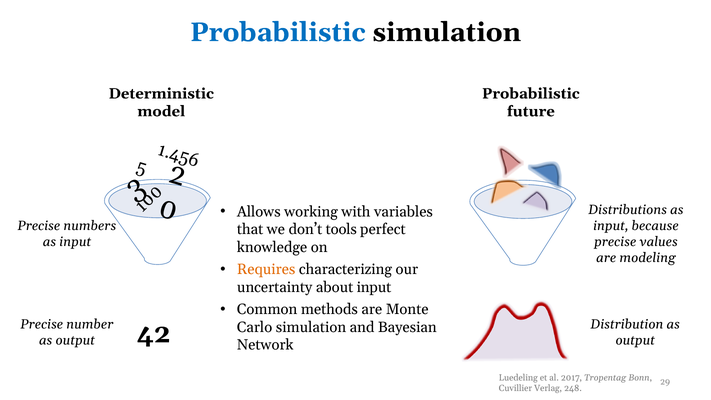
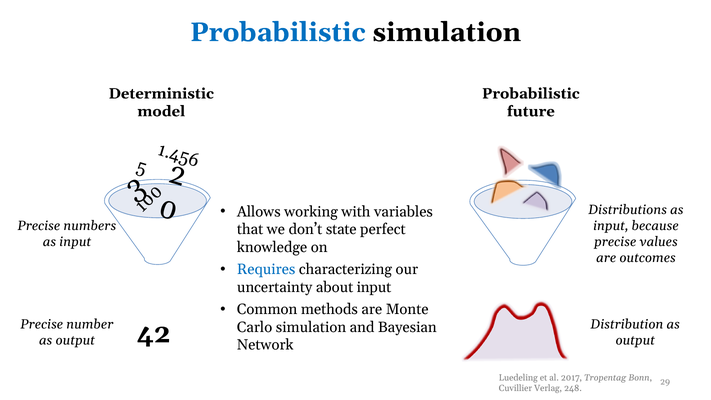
tools: tools -> state
modeling: modeling -> outcomes
Requires colour: orange -> blue
